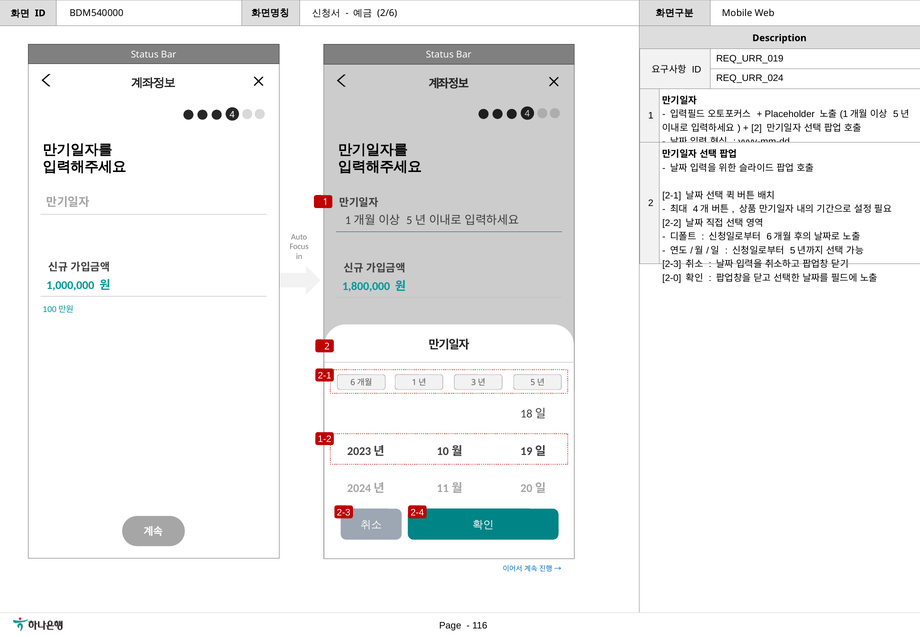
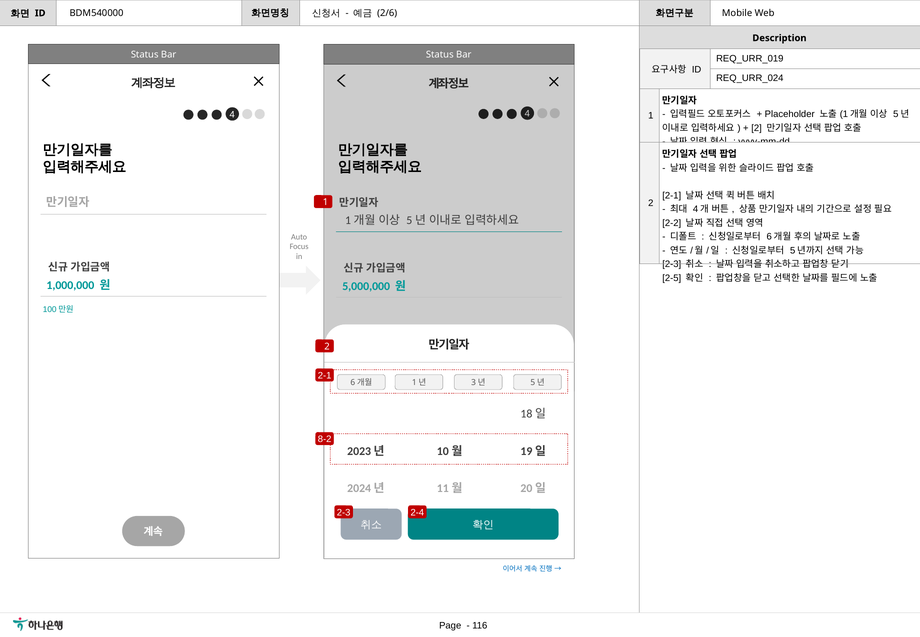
2-0: 2-0 -> 2-5
1,800,000: 1,800,000 -> 5,000,000
1-2: 1-2 -> 8-2
